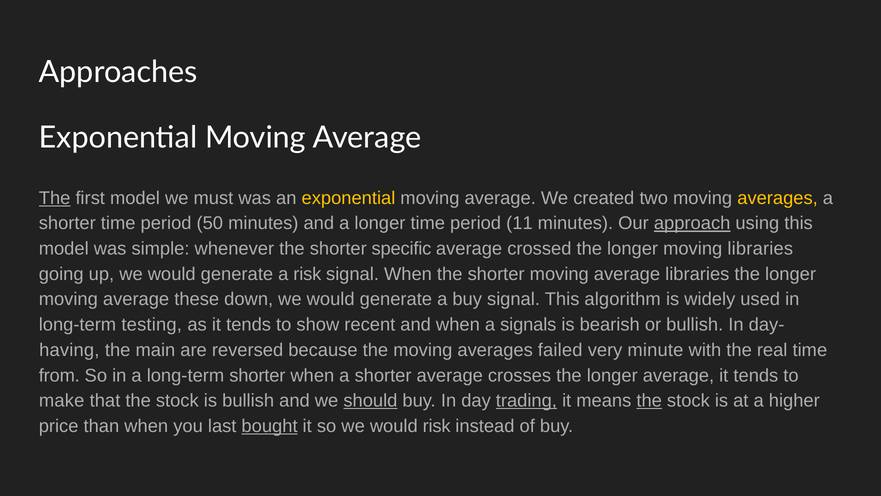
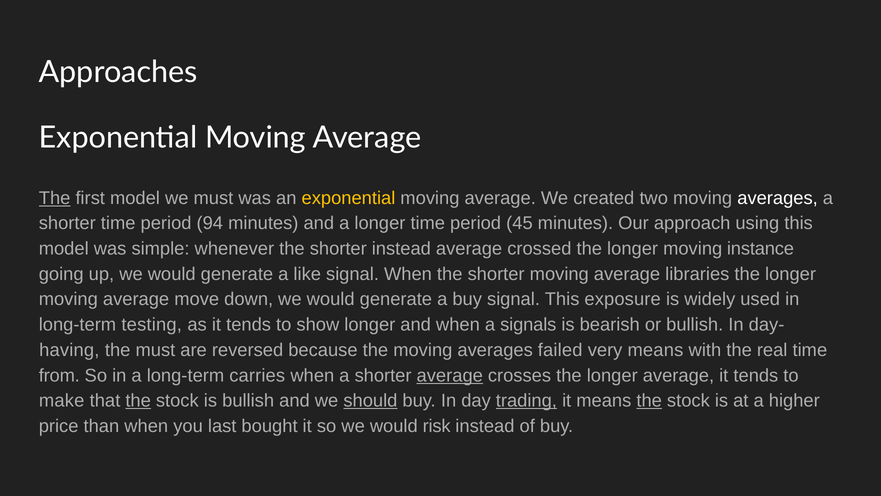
averages at (778, 198) colour: yellow -> white
50: 50 -> 94
11: 11 -> 45
approach underline: present -> none
shorter specific: specific -> instead
moving libraries: libraries -> instance
a risk: risk -> like
these: these -> move
algorithm: algorithm -> exposure
show recent: recent -> longer
the main: main -> must
very minute: minute -> means
long-term shorter: shorter -> carries
average at (450, 375) underline: none -> present
the at (138, 400) underline: none -> present
bought underline: present -> none
